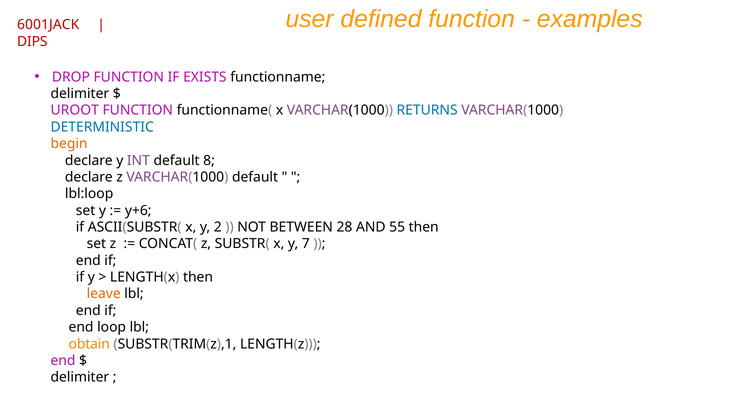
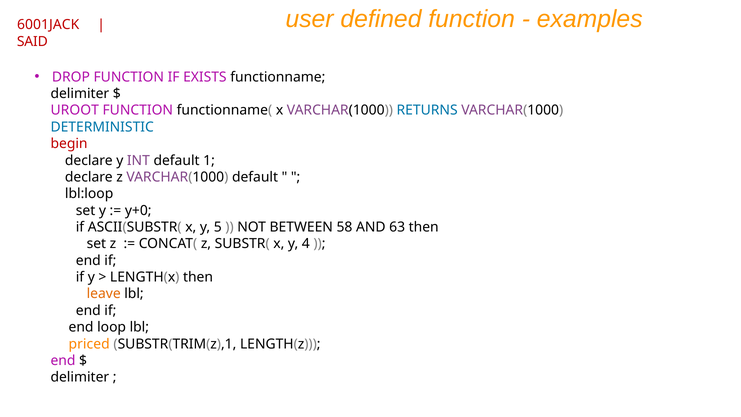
DIPS: DIPS -> SAID
begin colour: orange -> red
8: 8 -> 1
y+6: y+6 -> y+0
2: 2 -> 5
28: 28 -> 58
55: 55 -> 63
7: 7 -> 4
obtain: obtain -> priced
